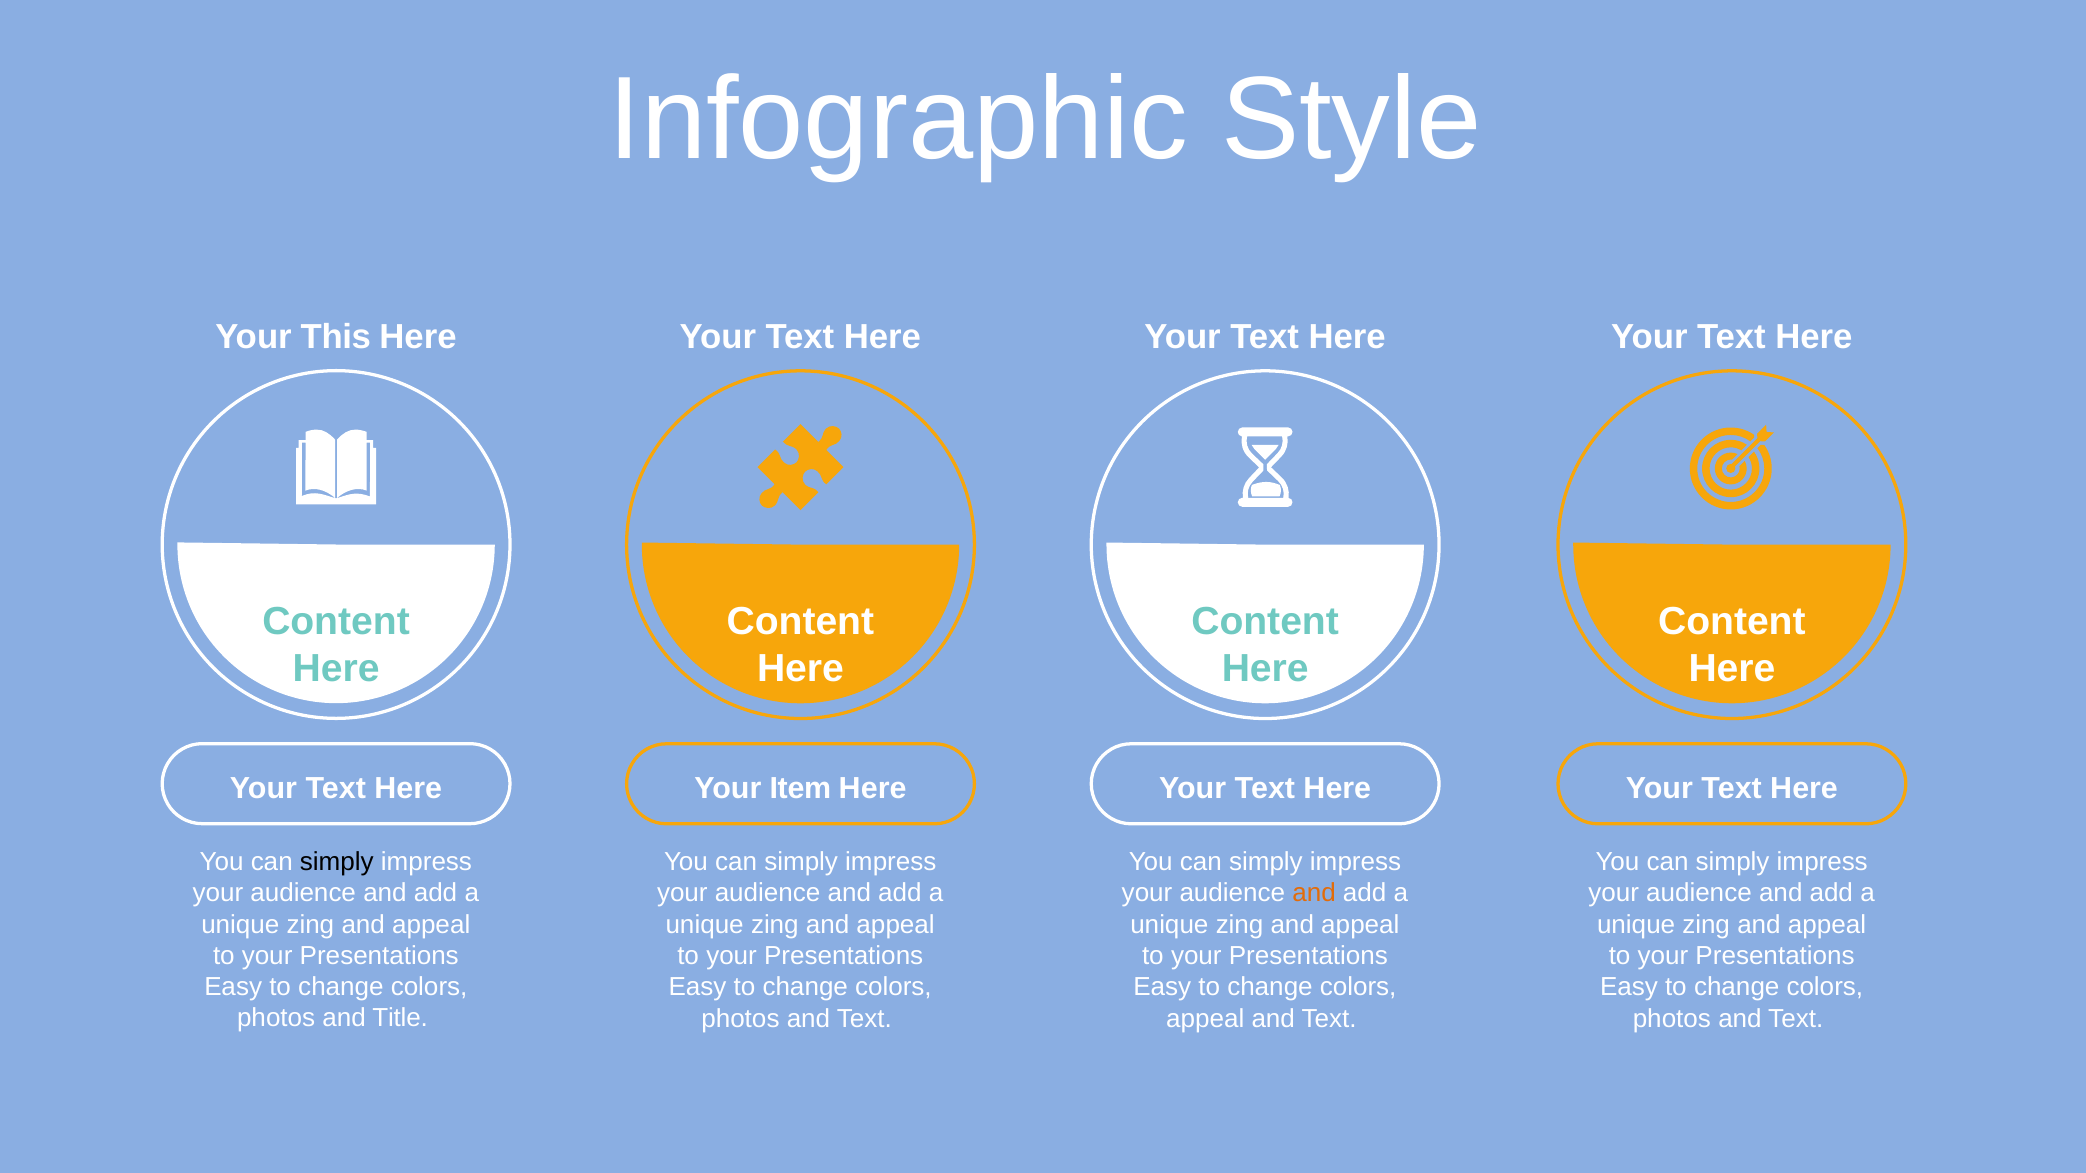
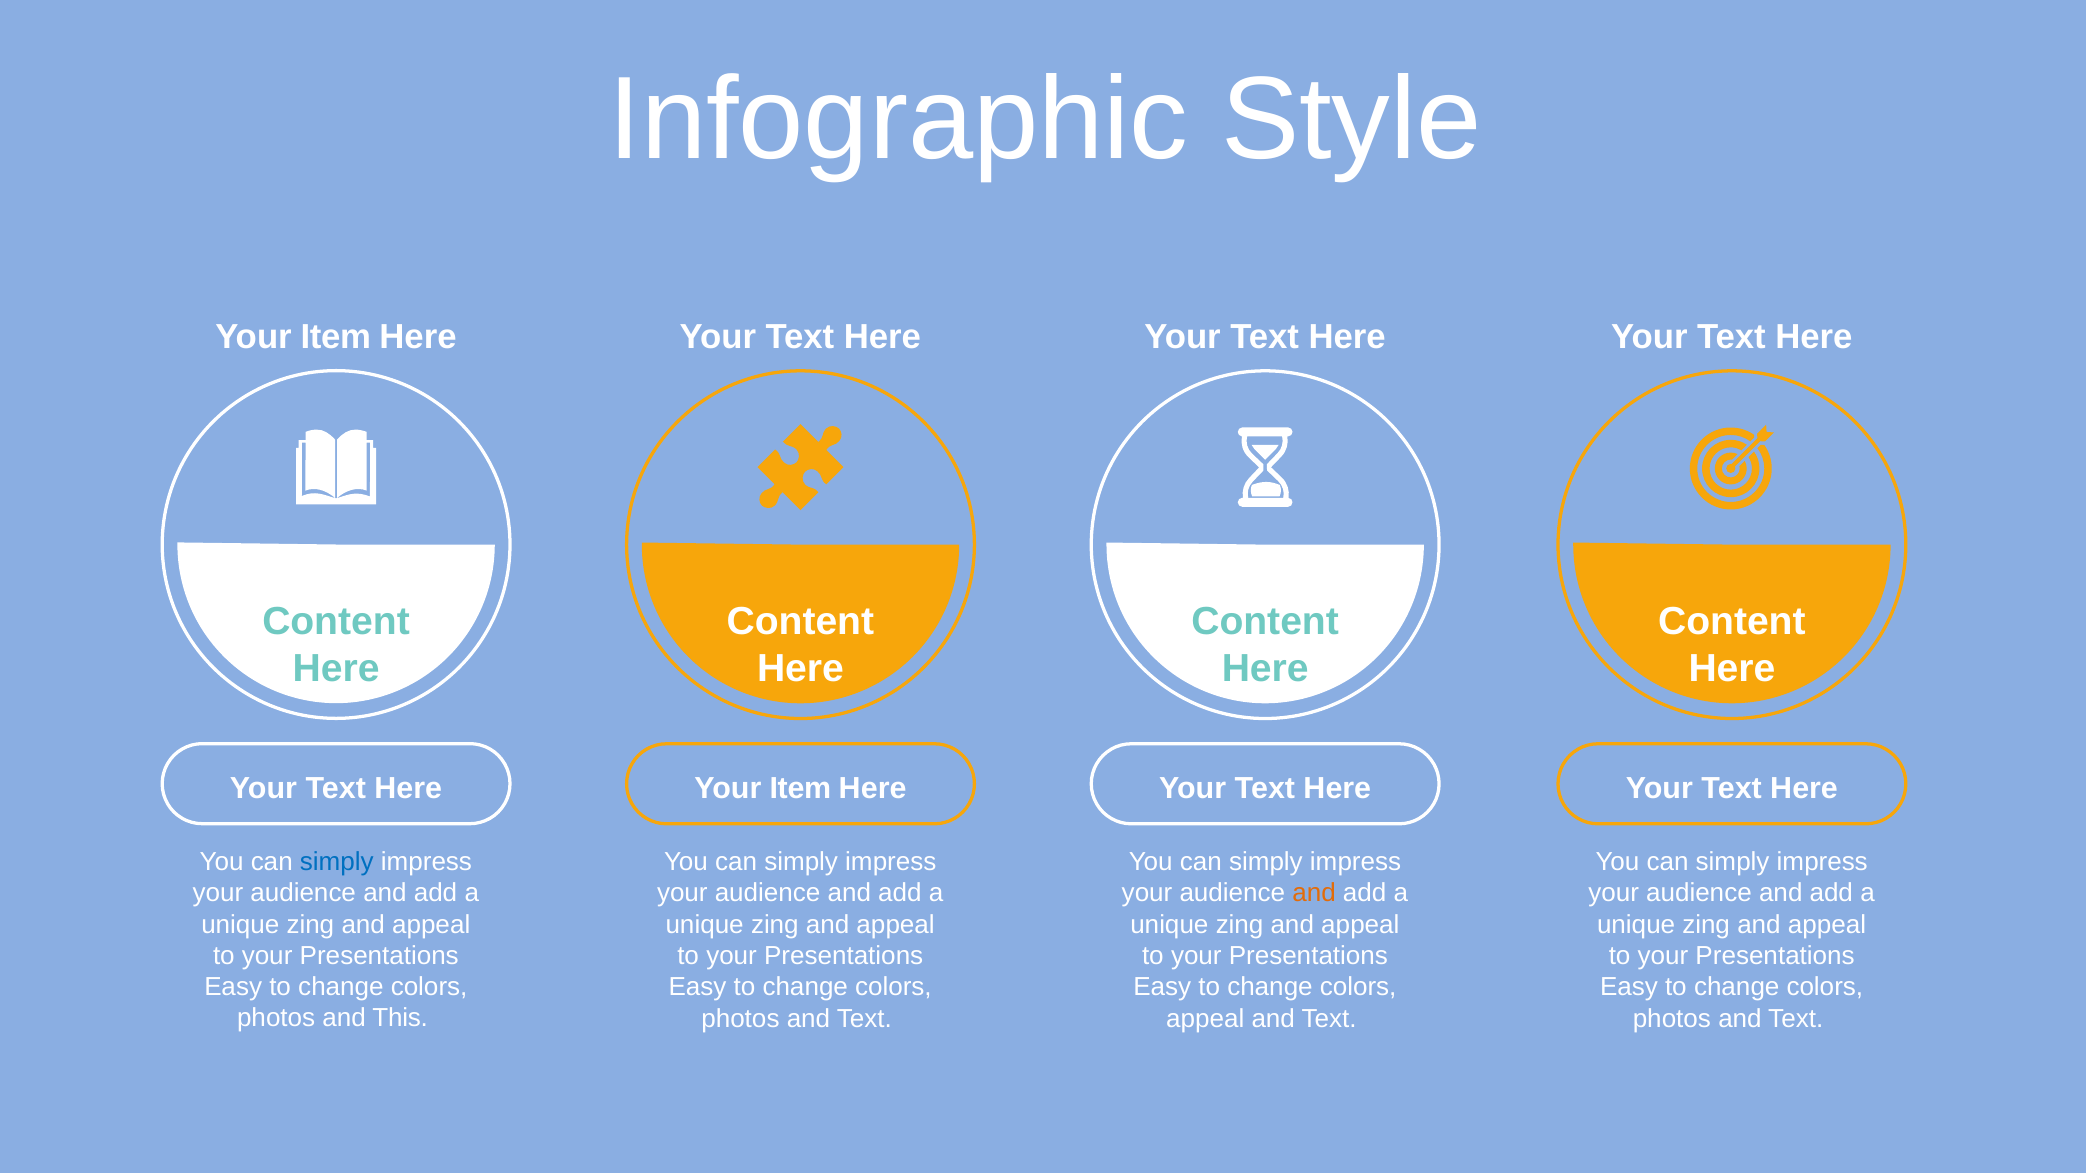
This at (336, 337): This -> Item
simply at (337, 862) colour: black -> blue
Title: Title -> This
